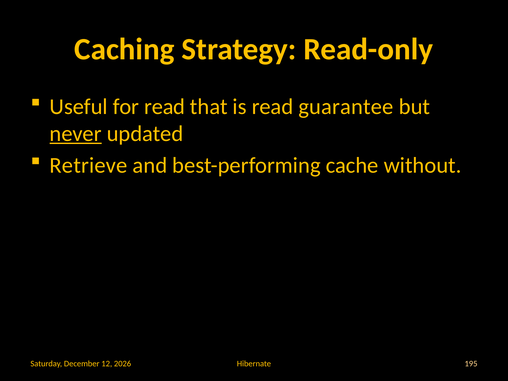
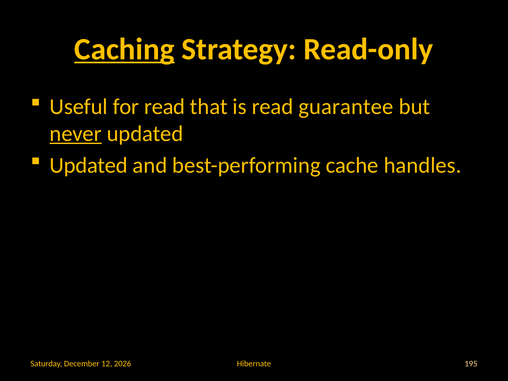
Caching underline: none -> present
Retrieve at (88, 165): Retrieve -> Updated
without: without -> handles
